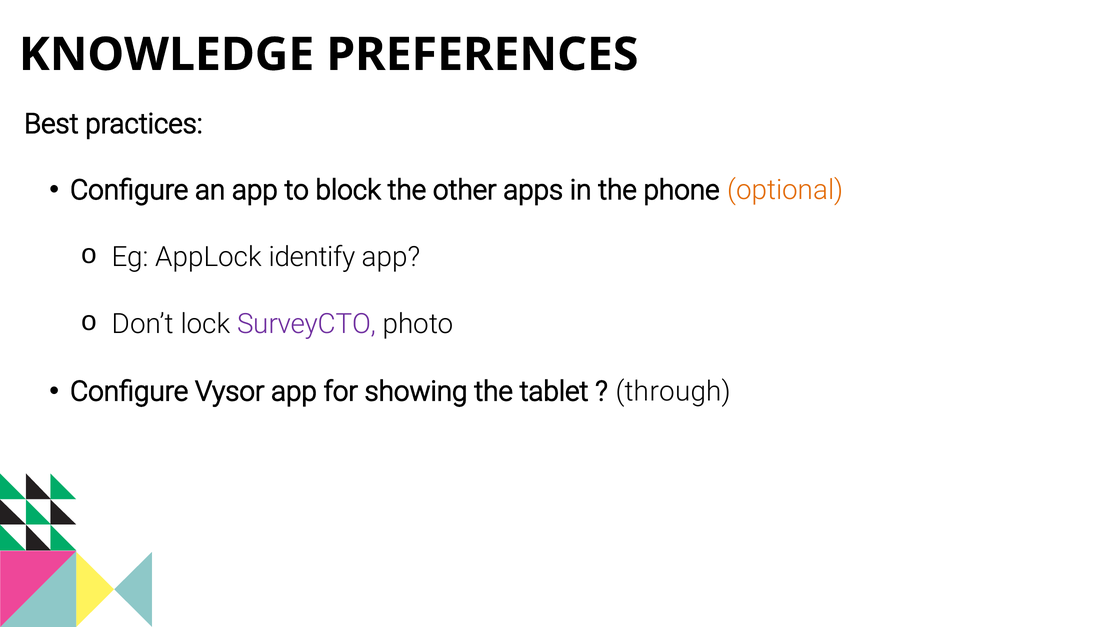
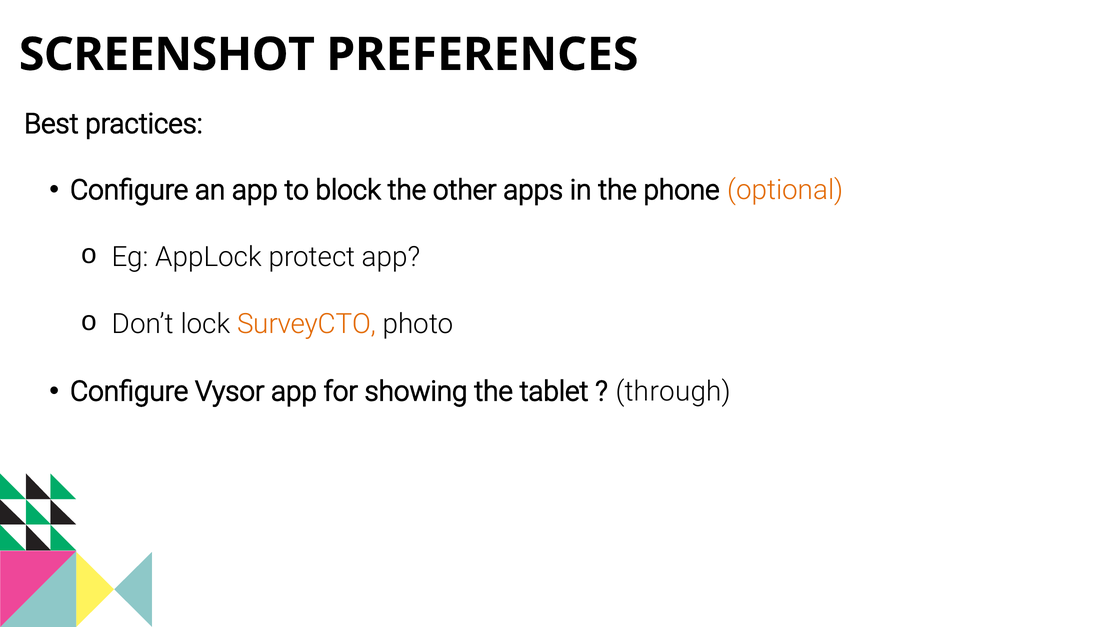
KNOWLEDGE: KNOWLEDGE -> SCREENSHOT
identify: identify -> protect
SurveyCTO colour: purple -> orange
